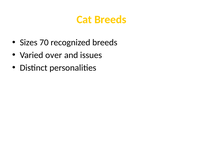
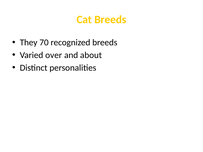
Sizes: Sizes -> They
issues: issues -> about
